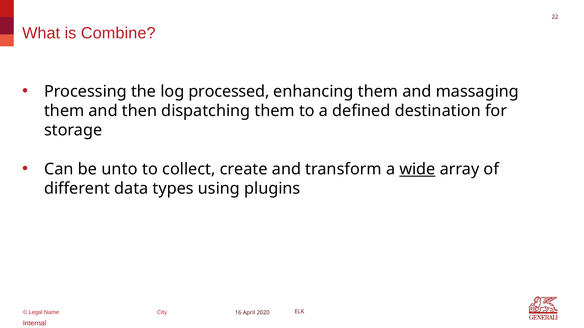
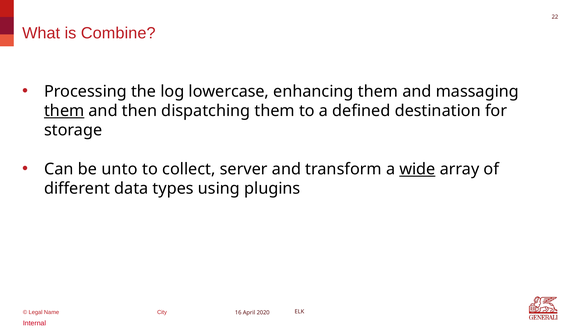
processed: processed -> lowercase
them at (64, 111) underline: none -> present
create: create -> server
